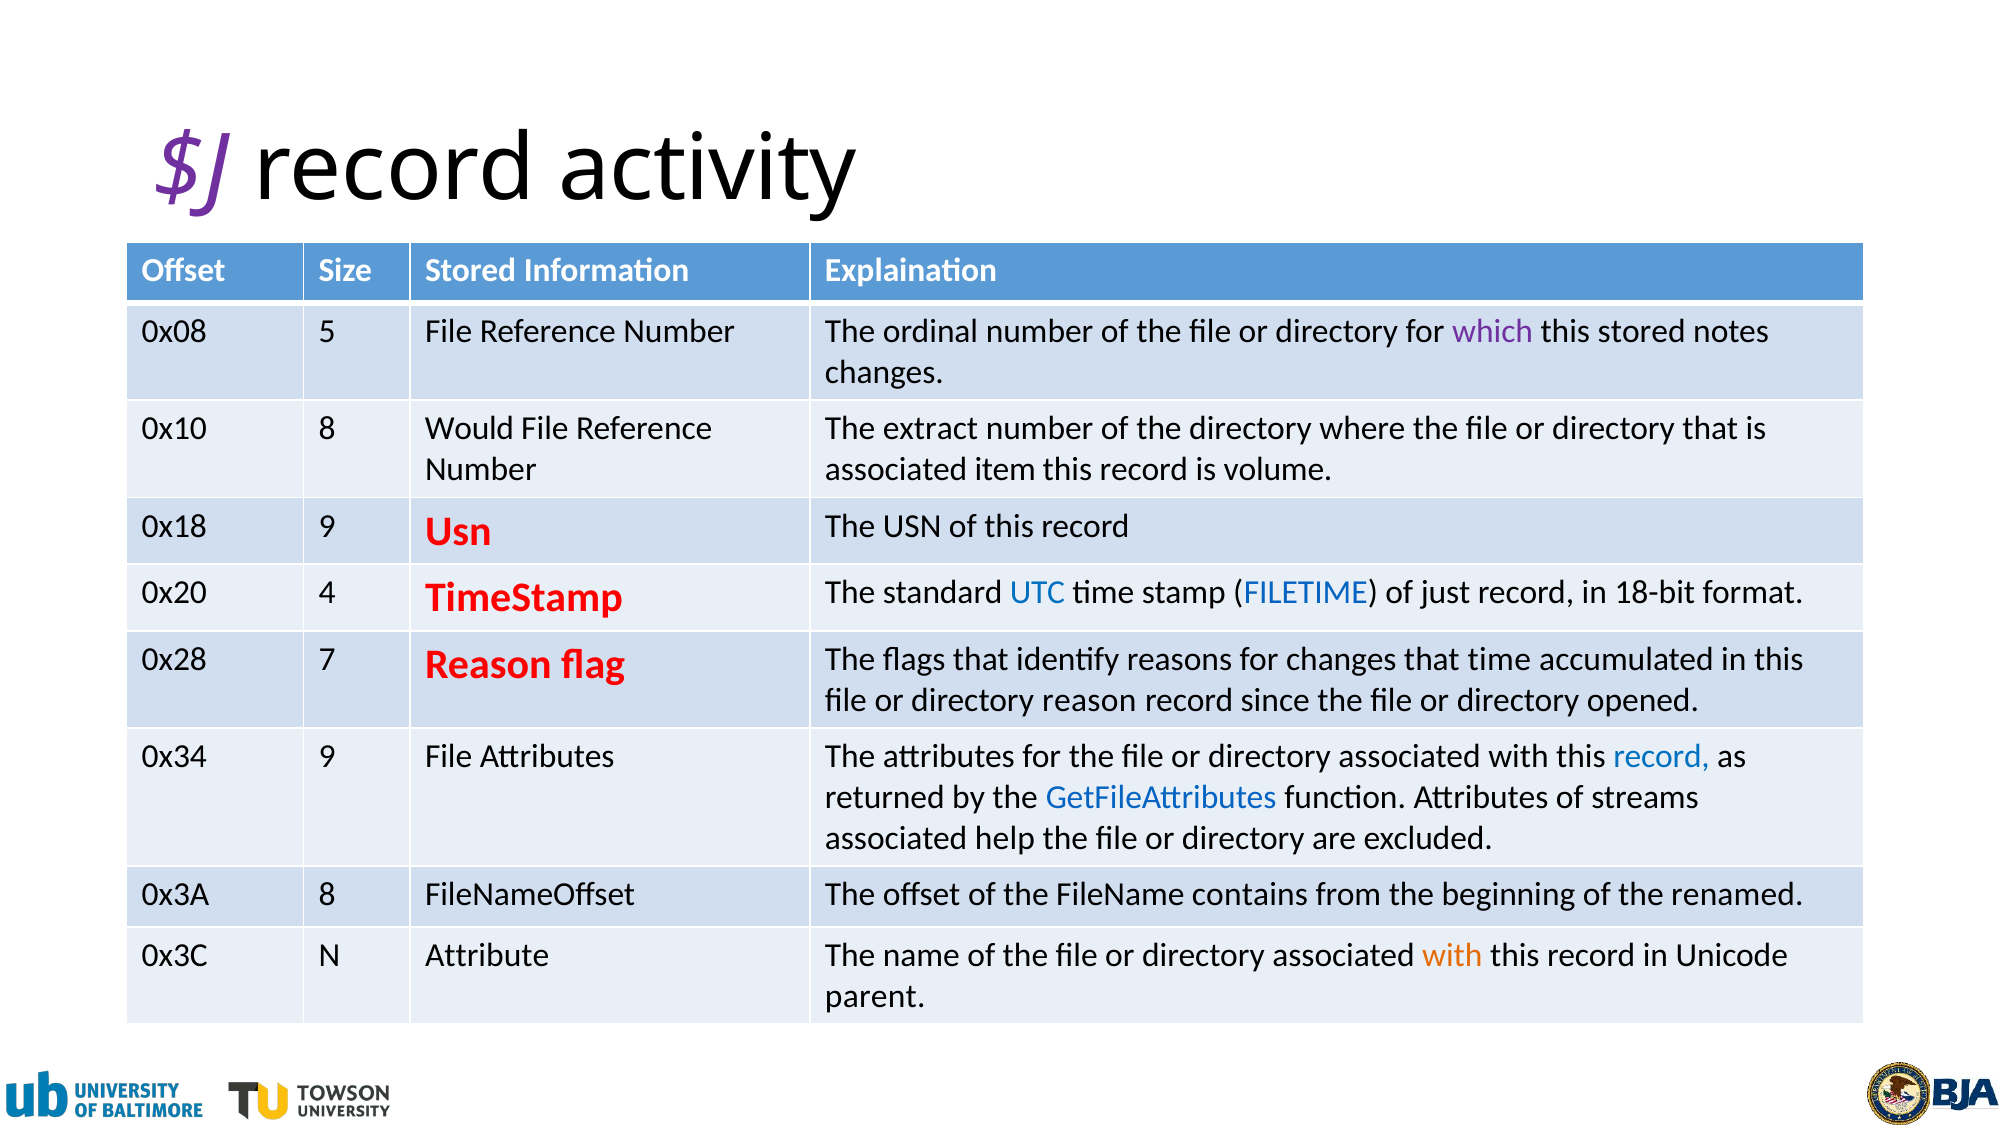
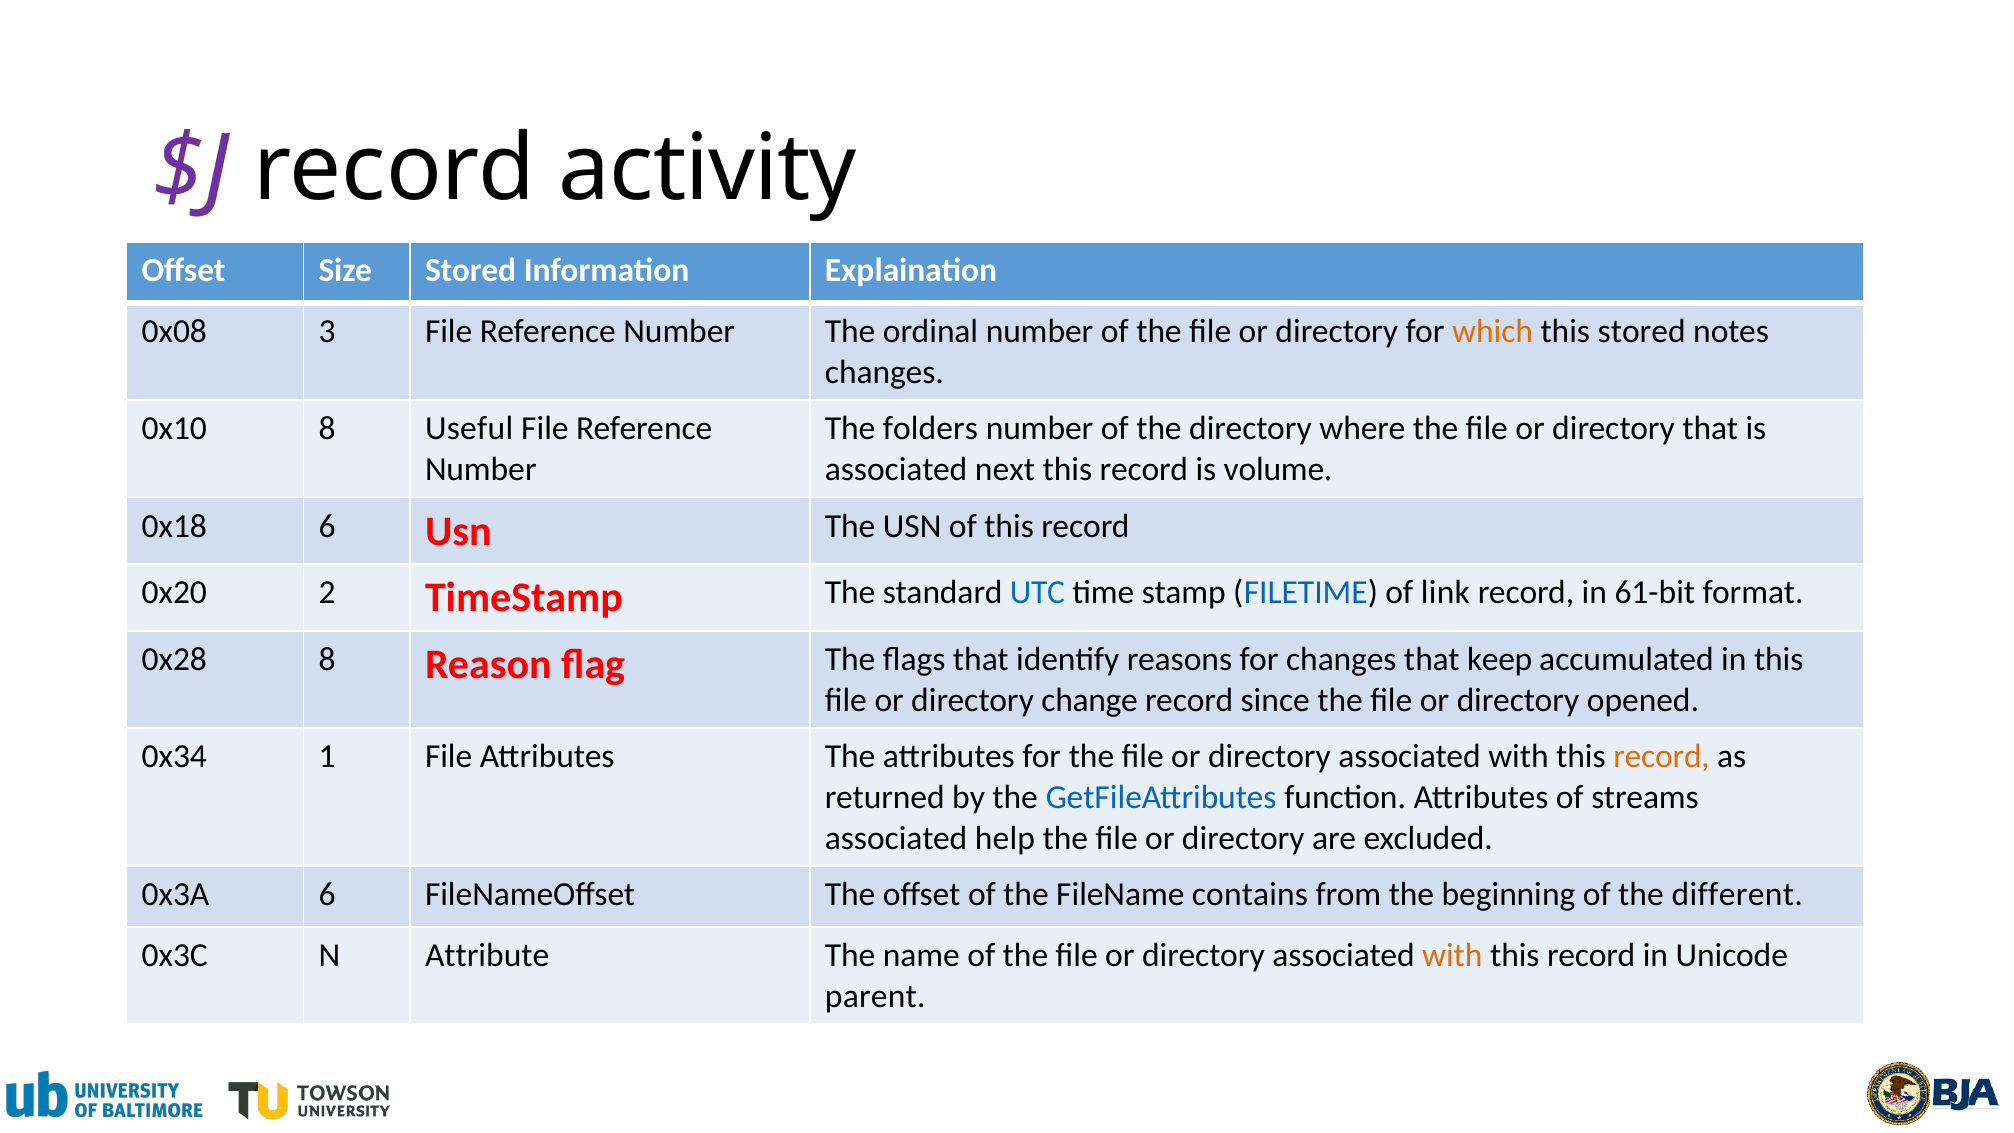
5: 5 -> 3
which colour: purple -> orange
Would: Would -> Useful
extract: extract -> folders
item: item -> next
0x18 9: 9 -> 6
4: 4 -> 2
just: just -> link
18-bit: 18-bit -> 61-bit
0x28 7: 7 -> 8
that time: time -> keep
directory reason: reason -> change
0x34 9: 9 -> 1
record at (1662, 756) colour: blue -> orange
0x3A 8: 8 -> 6
renamed: renamed -> different
